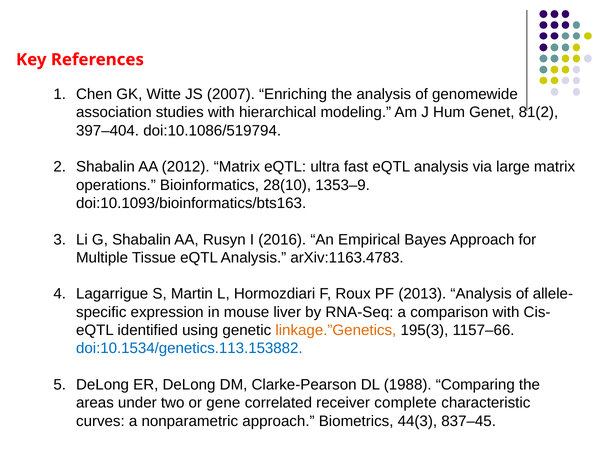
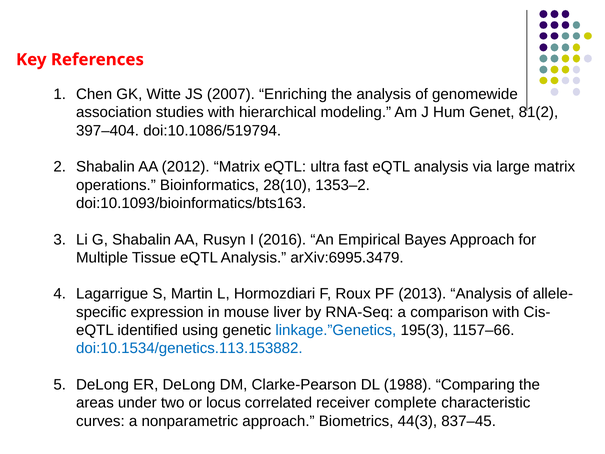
1353–9: 1353–9 -> 1353–2
arXiv:1163.4783: arXiv:1163.4783 -> arXiv:6995.3479
linkage.”Genetics colour: orange -> blue
gene: gene -> locus
